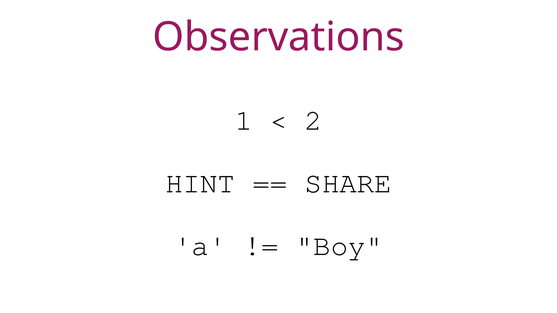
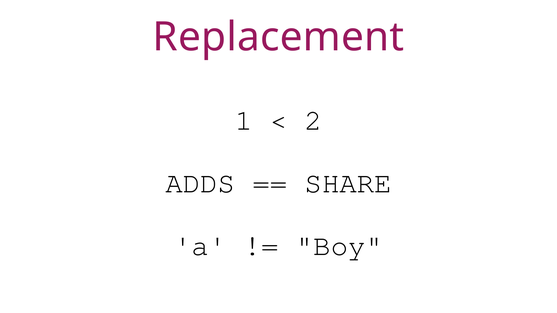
Observations: Observations -> Replacement
HINT: HINT -> ADDS
